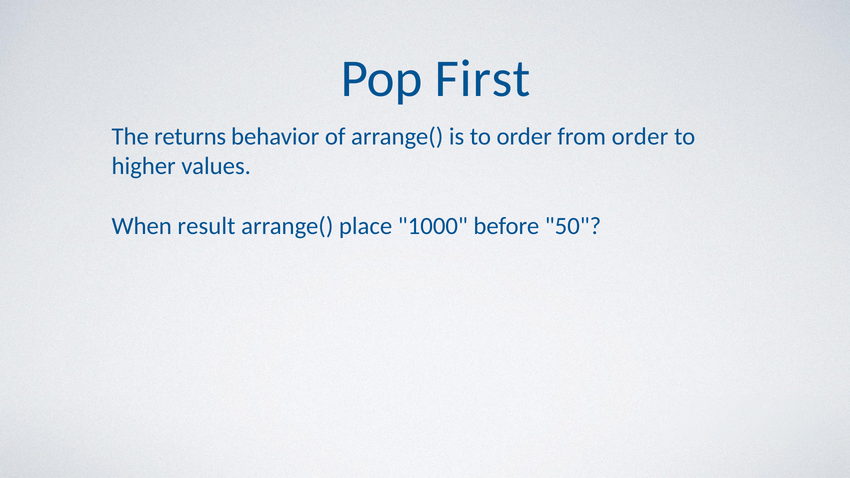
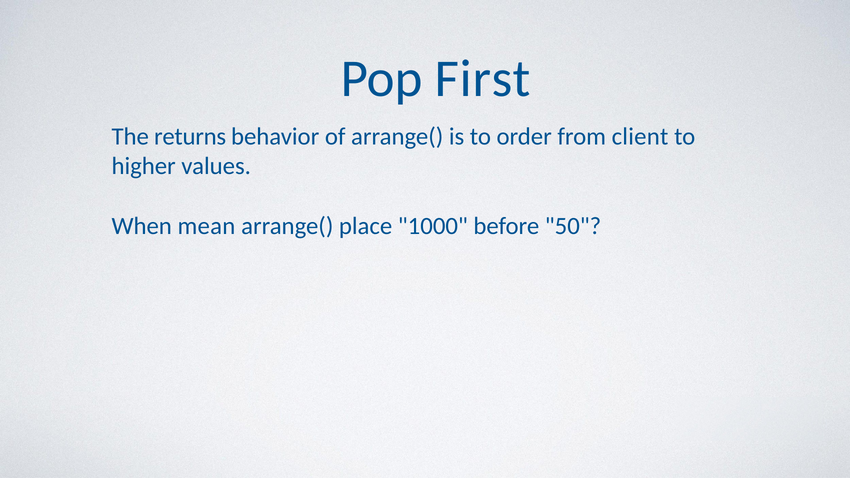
from order: order -> client
result: result -> mean
